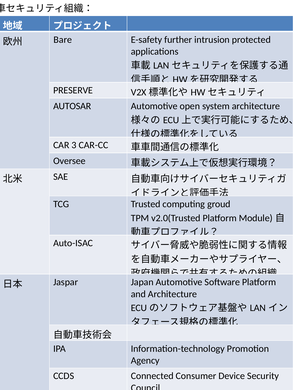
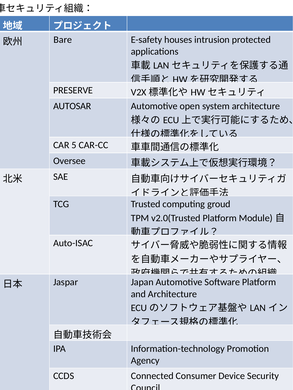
further: further -> houses
3: 3 -> 5
